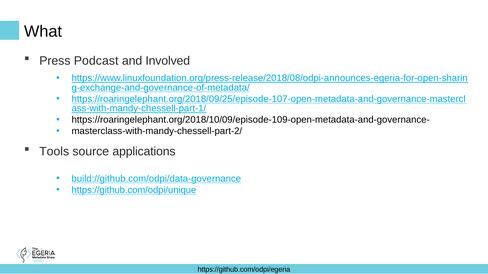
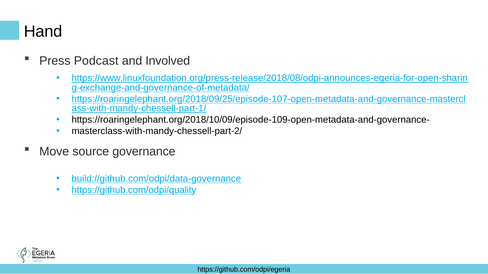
What: What -> Hand
Tools: Tools -> Move
applications: applications -> governance
https://github.com/odpi/unique: https://github.com/odpi/unique -> https://github.com/odpi/quality
